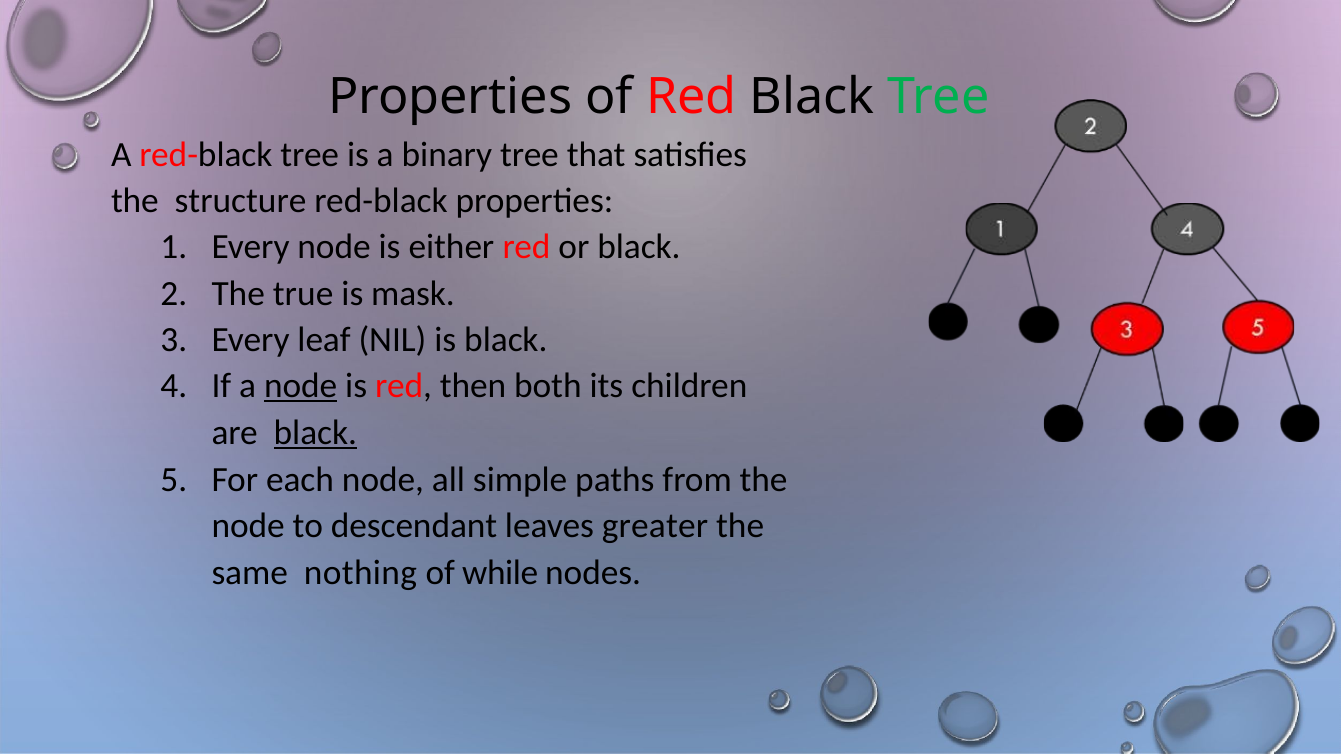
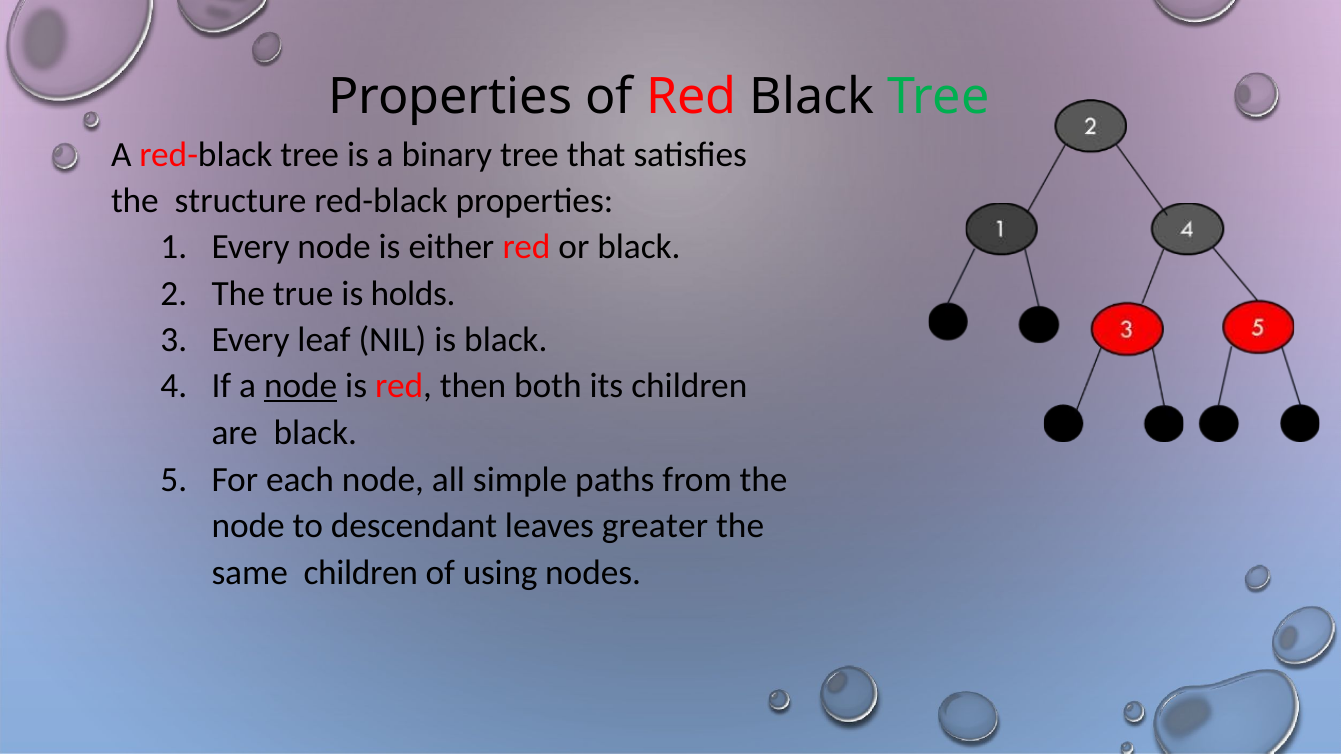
mask: mask -> holds
black at (315, 433) underline: present -> none
same nothing: nothing -> children
while: while -> using
